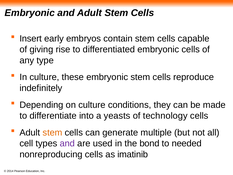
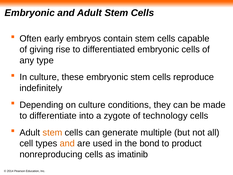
Insert: Insert -> Often
yeasts: yeasts -> zygote
and at (67, 143) colour: purple -> orange
needed: needed -> product
